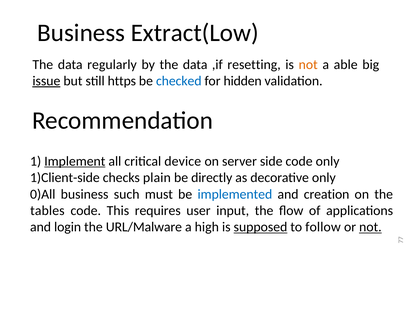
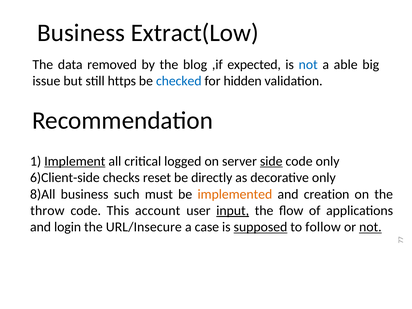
regularly: regularly -> removed
by the data: data -> blog
resetting: resetting -> expected
not at (308, 65) colour: orange -> blue
issue underline: present -> none
device: device -> logged
side underline: none -> present
1)Client-side: 1)Client-side -> 6)Client-side
plain: plain -> reset
0)All: 0)All -> 8)All
implemented colour: blue -> orange
tables: tables -> throw
requires: requires -> account
input underline: none -> present
URL/Malware: URL/Malware -> URL/Insecure
high: high -> case
